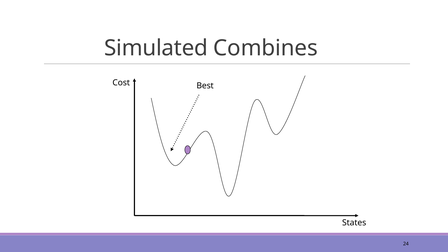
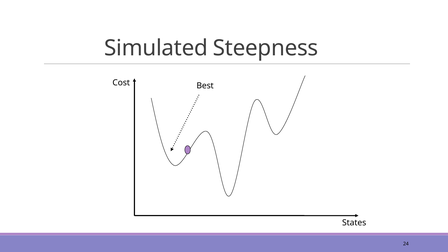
Combines: Combines -> Steepness
